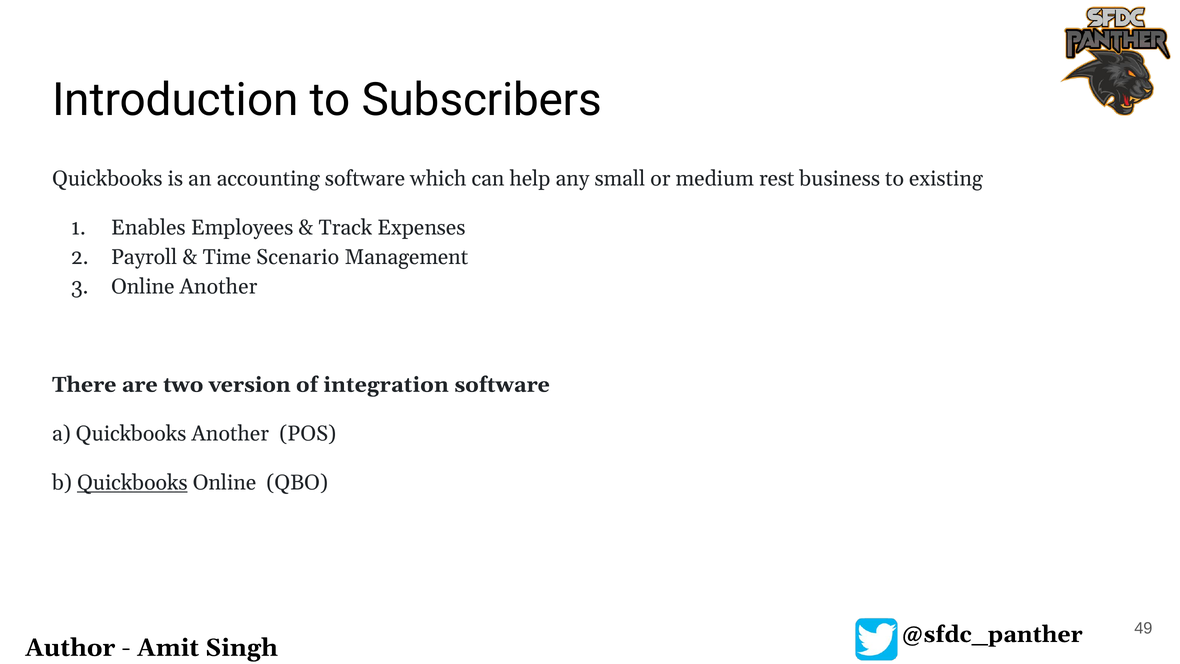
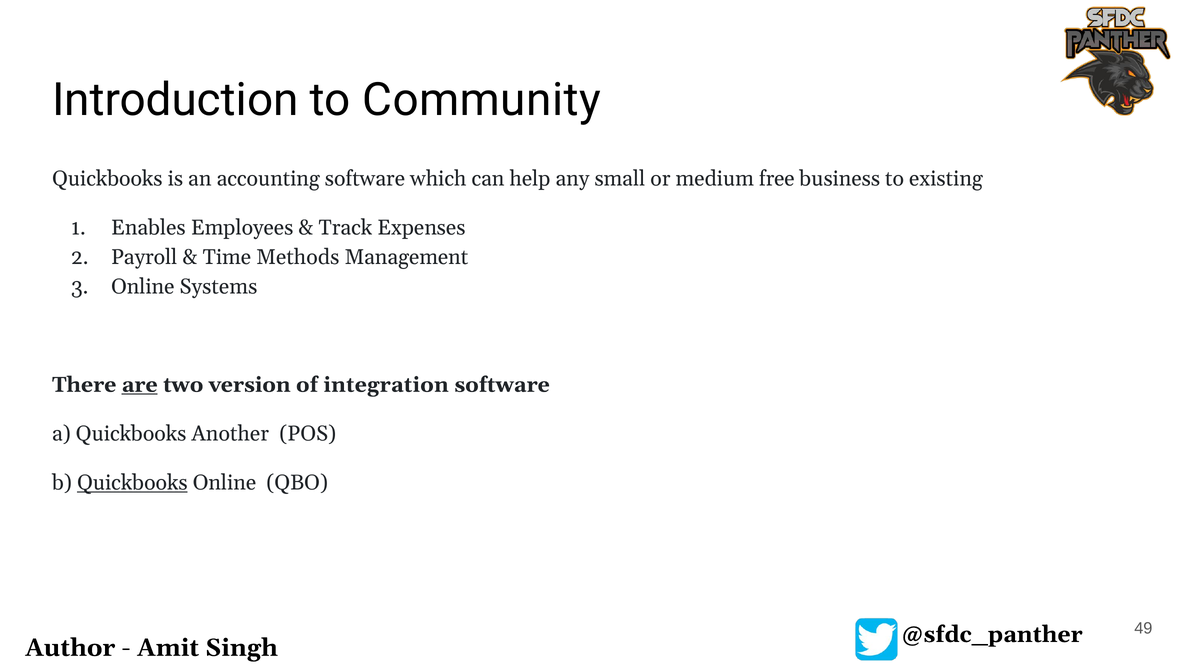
Subscribers: Subscribers -> Community
rest: rest -> free
Scenario: Scenario -> Methods
Online Another: Another -> Systems
are underline: none -> present
